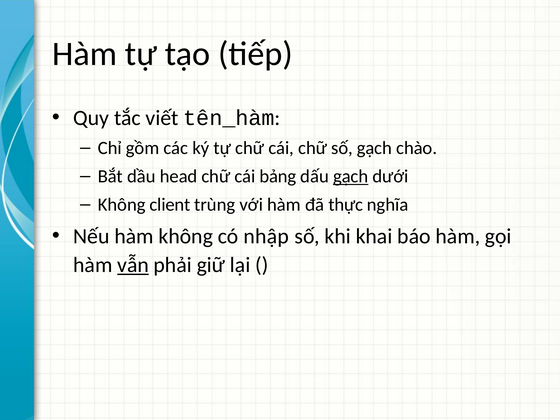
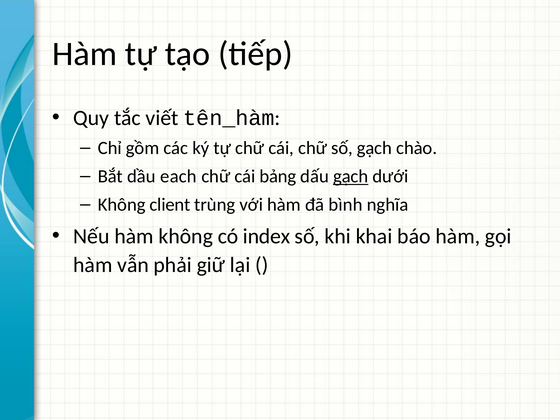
head: head -> each
thực: thực -> bình
nhập: nhập -> index
vẫn underline: present -> none
